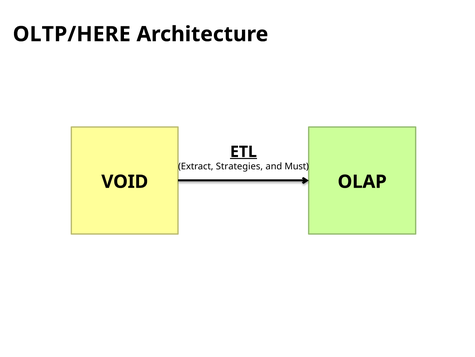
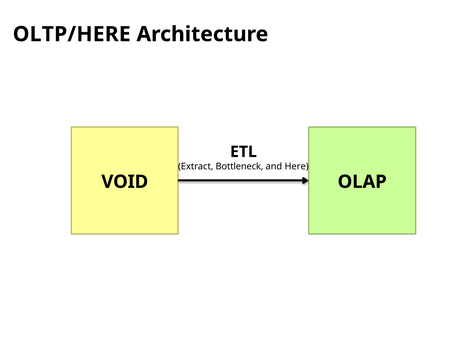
ETL underline: present -> none
Strategies: Strategies -> Bottleneck
Must: Must -> Here
